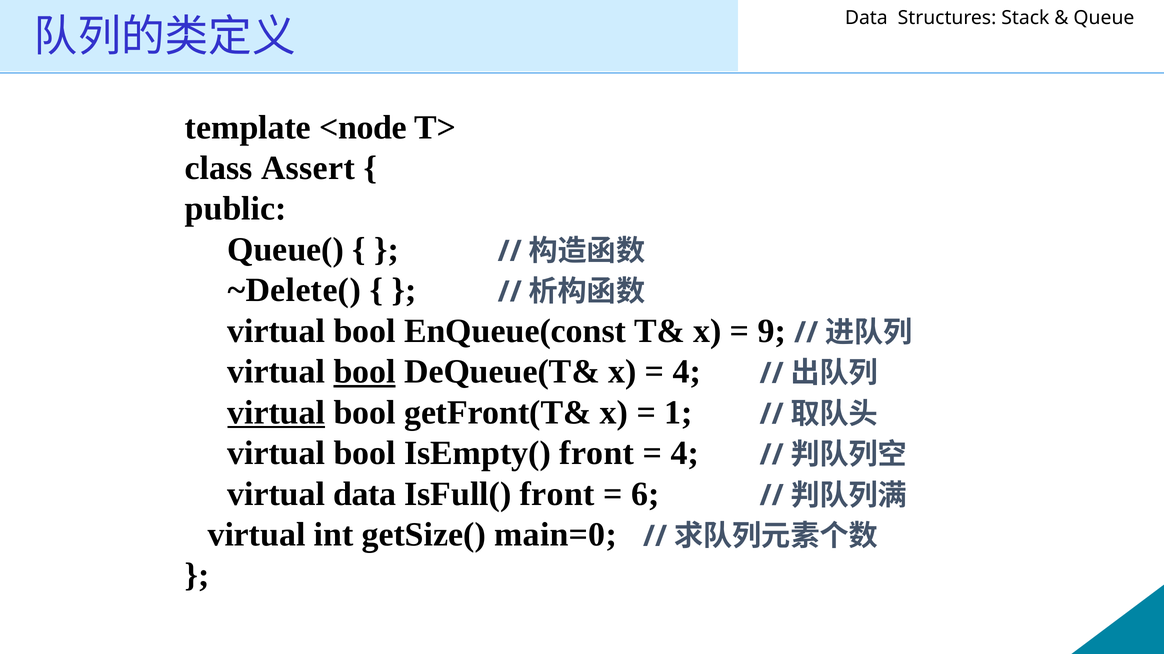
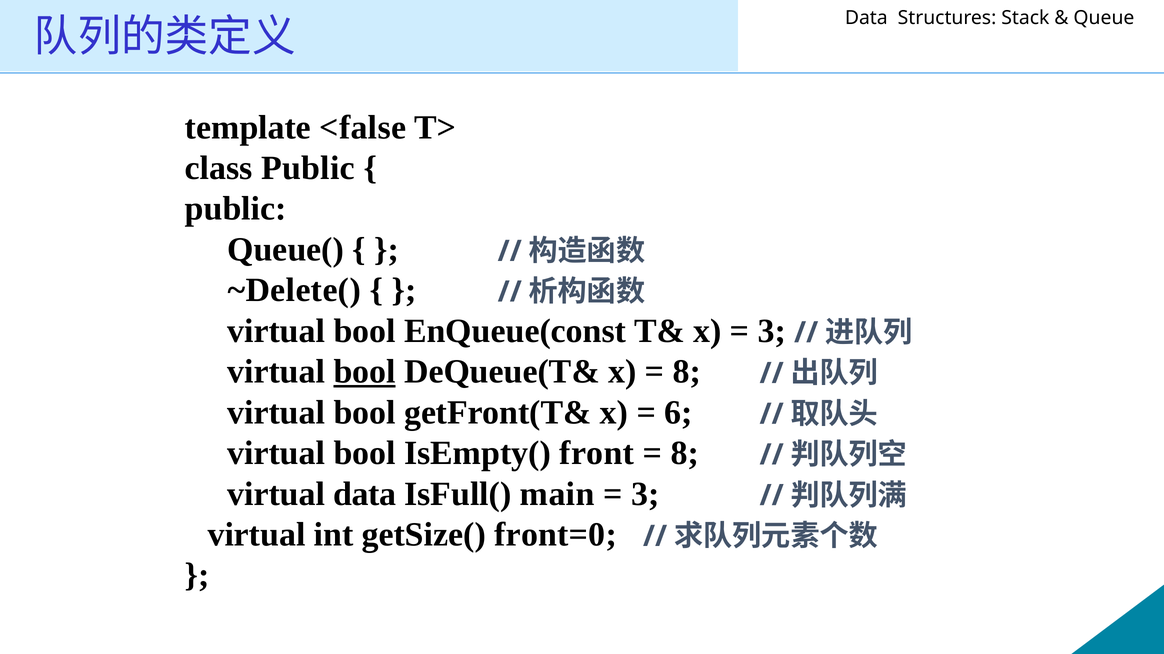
<node: <node -> <false
class Assert: Assert -> Public
9 at (772, 331): 9 -> 3
4 at (687, 372): 4 -> 8
virtual at (276, 413) underline: present -> none
1: 1 -> 6
4 at (685, 454): 4 -> 8
IsFull( front: front -> main
6 at (645, 494): 6 -> 3
main=0: main=0 -> front=0
